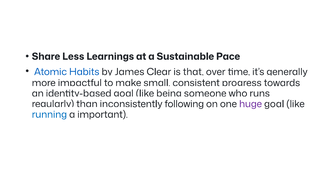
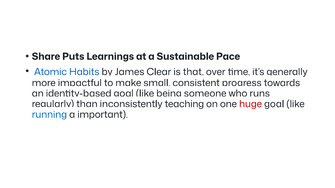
Less: Less -> Puts
following: following -> teaching
huge colour: purple -> red
